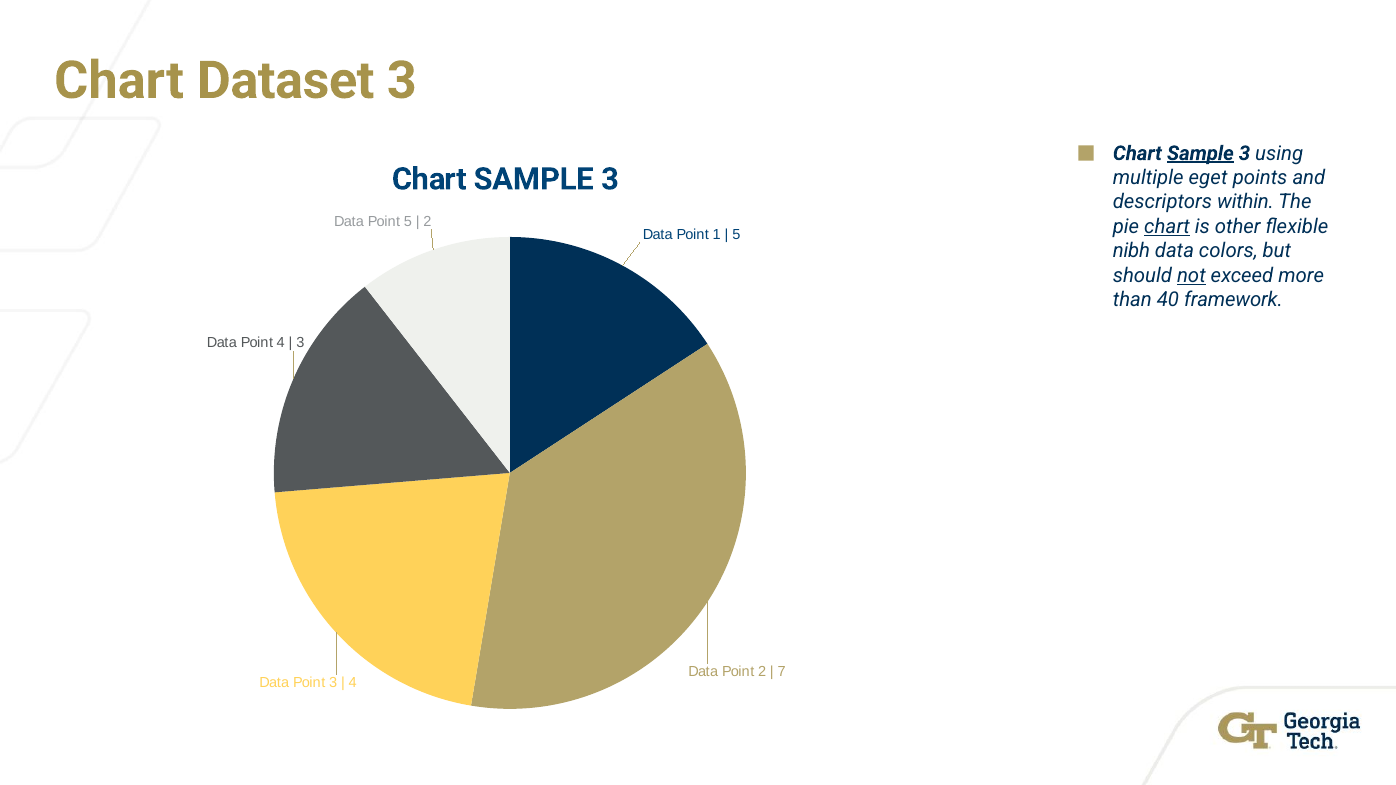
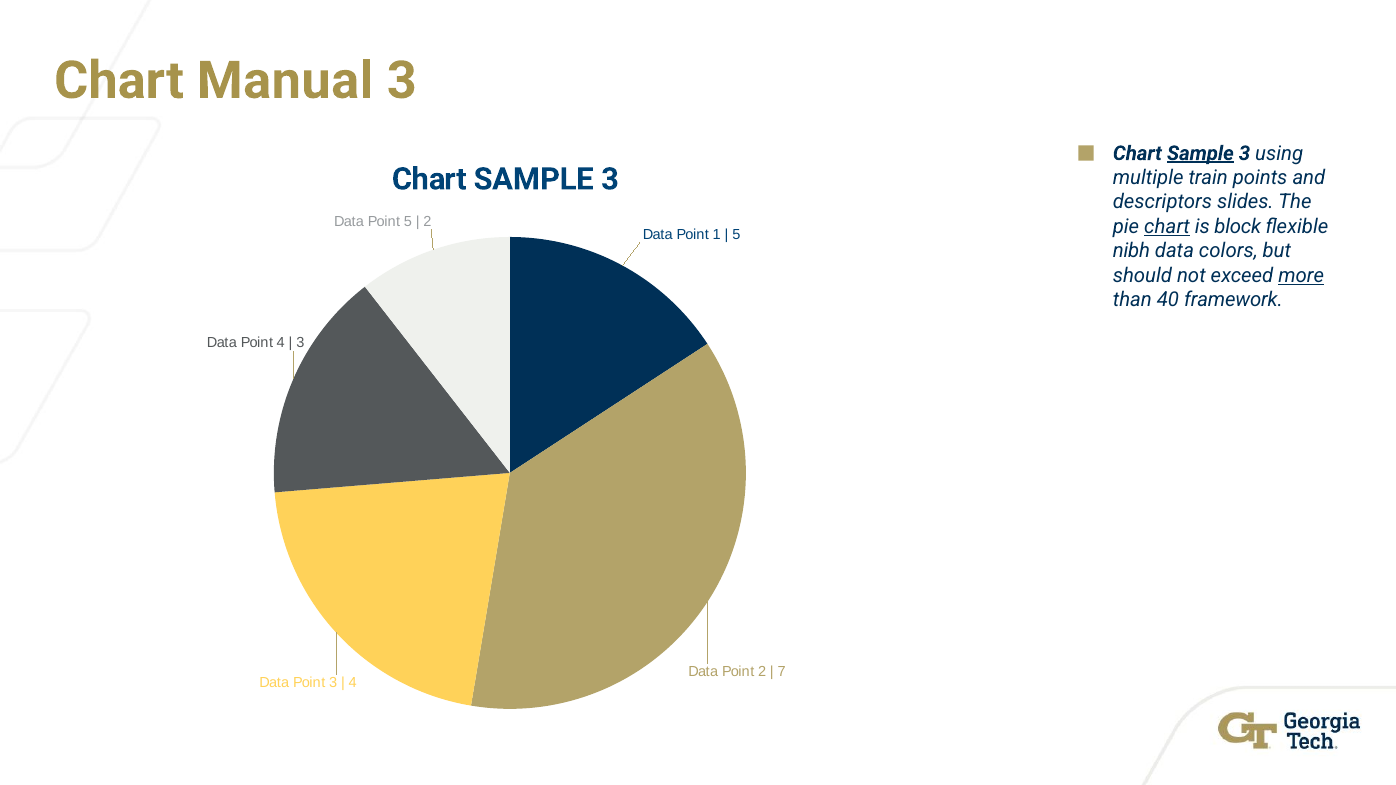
Dataset: Dataset -> Manual
eget: eget -> train
within: within -> slides
other: other -> block
not underline: present -> none
more underline: none -> present
